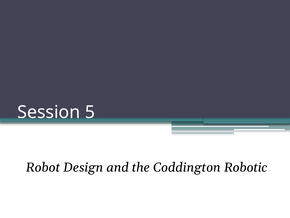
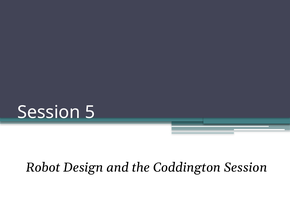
Coddington Robotic: Robotic -> Session
